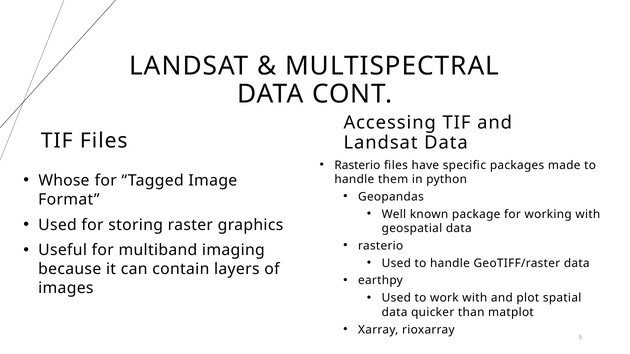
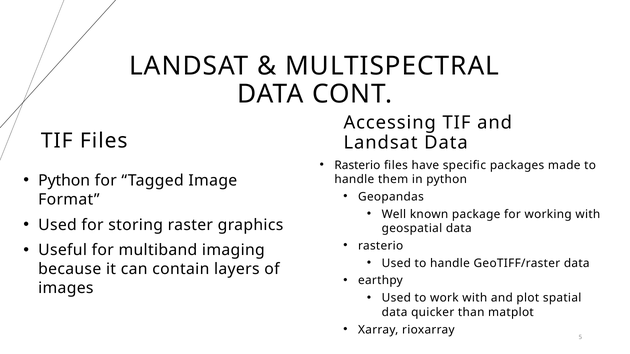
Whose at (64, 181): Whose -> Python
